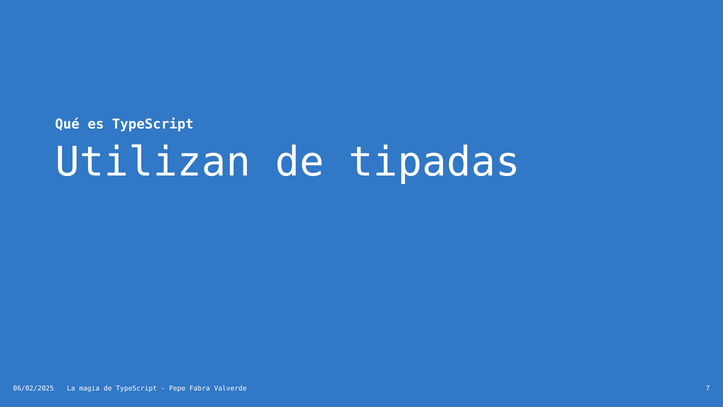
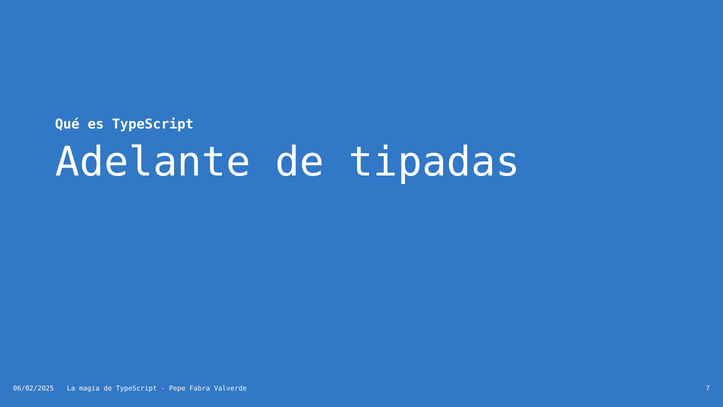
Utilizan: Utilizan -> Adelante
